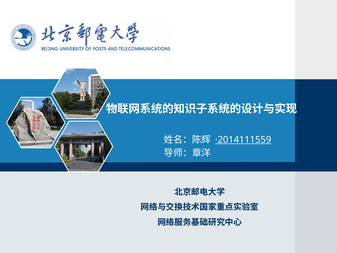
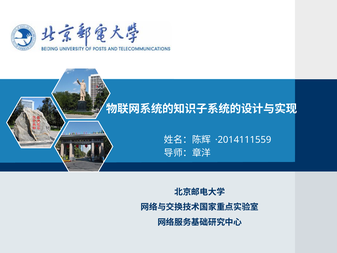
·2014111559 underline: present -> none
